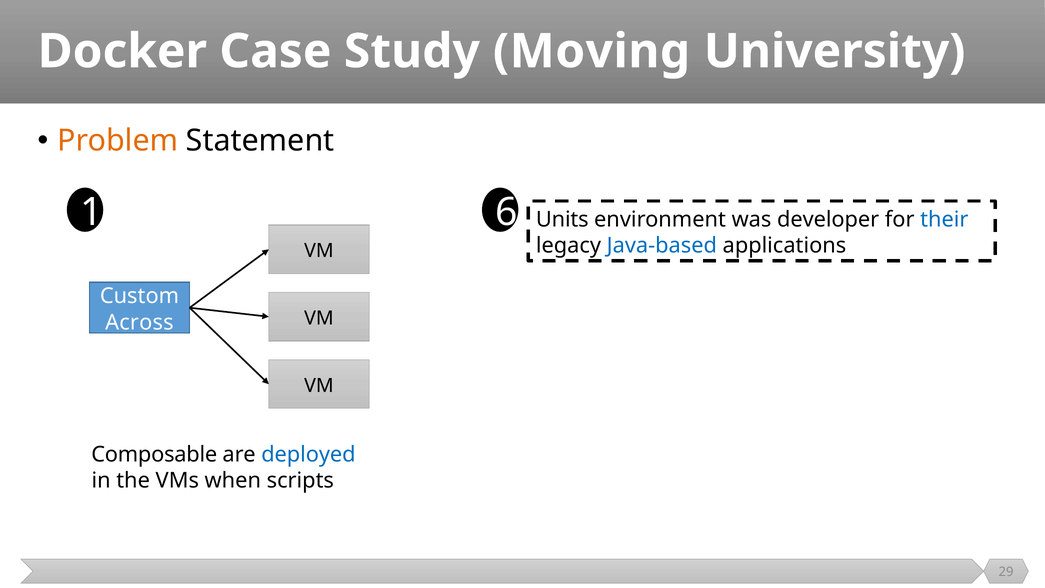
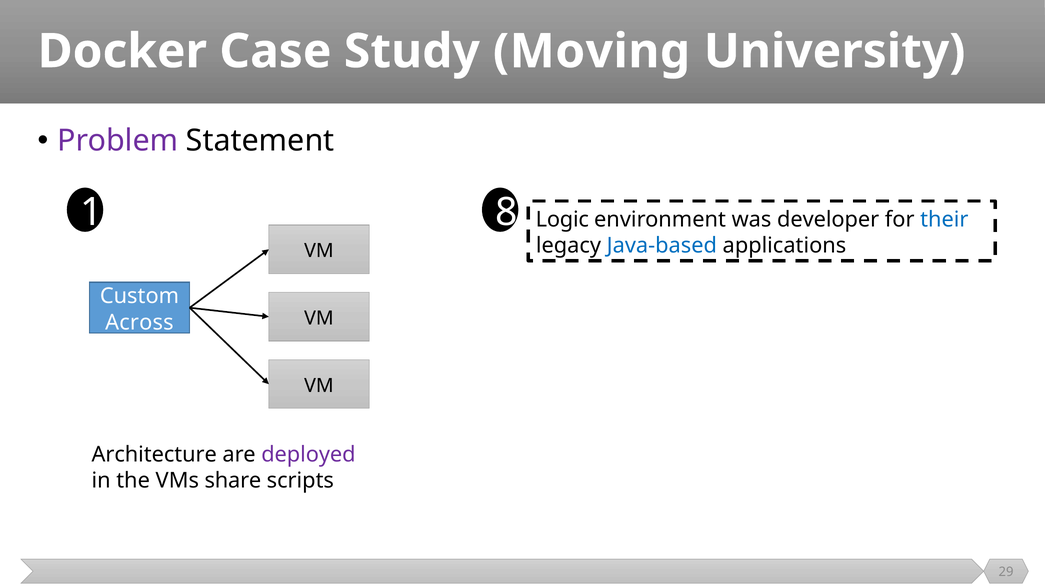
Problem colour: orange -> purple
6: 6 -> 8
Units: Units -> Logic
Composable: Composable -> Architecture
deployed colour: blue -> purple
when: when -> share
